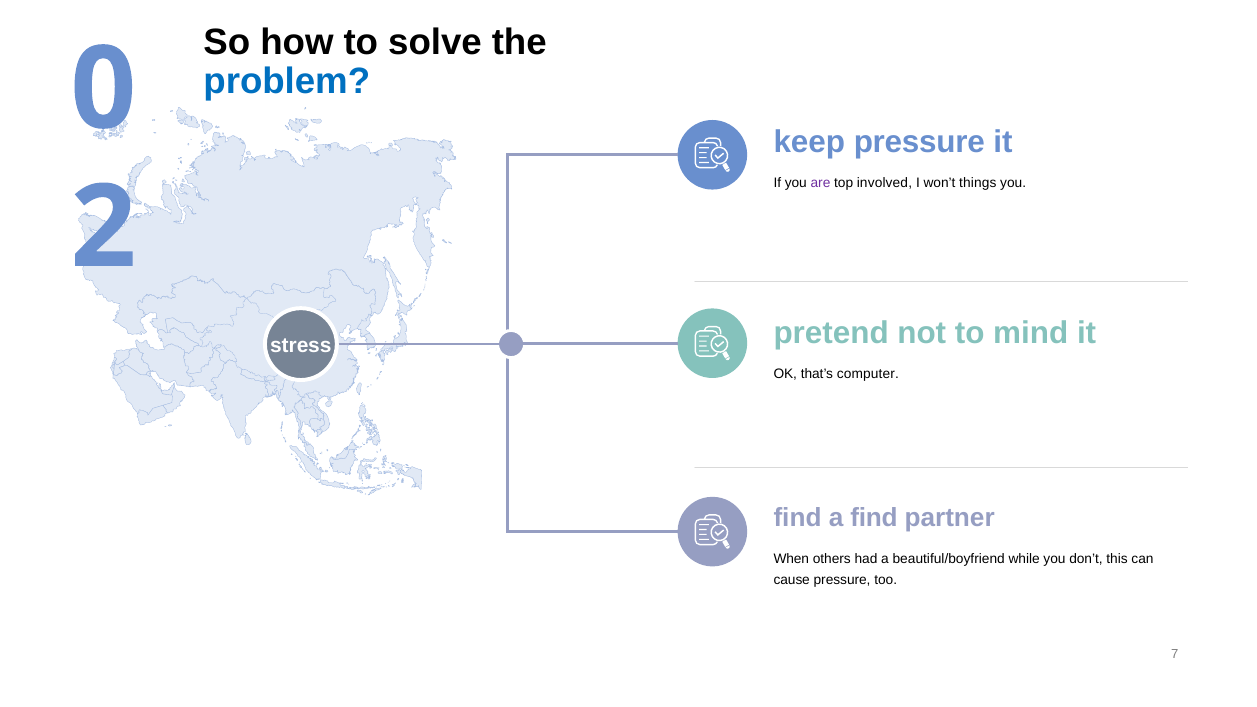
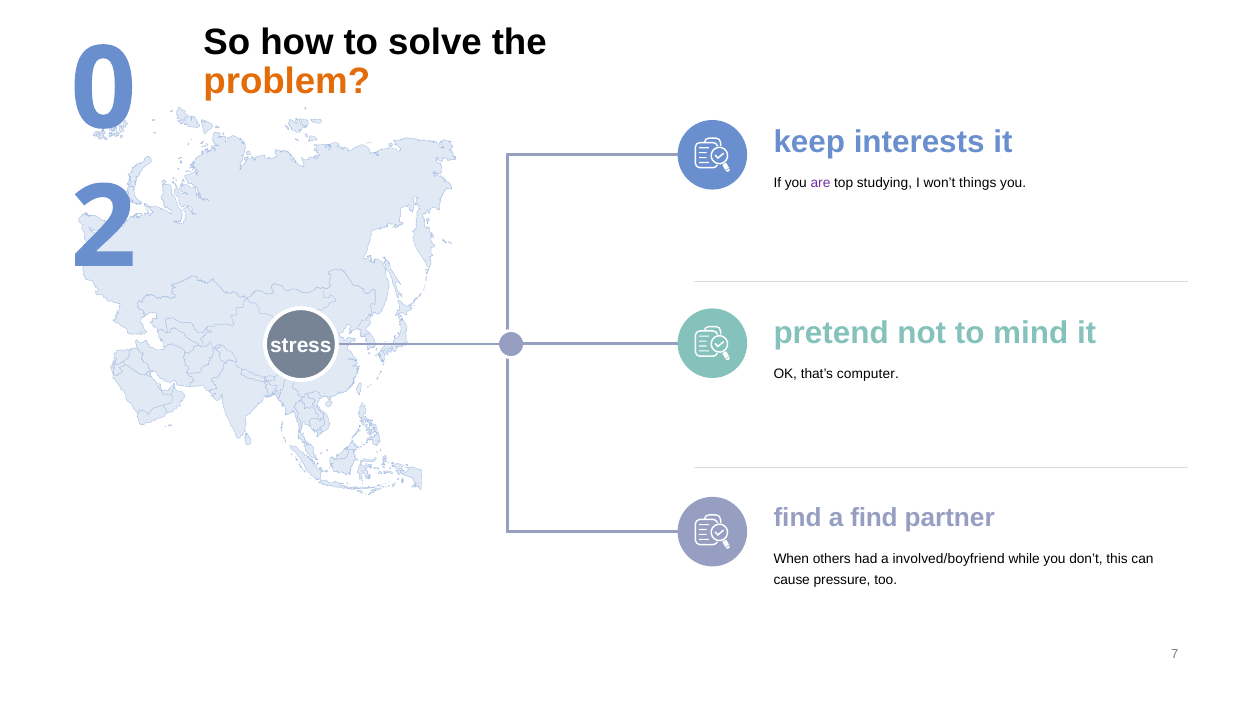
problem colour: blue -> orange
keep pressure: pressure -> interests
involved: involved -> studying
beautiful/boyfriend: beautiful/boyfriend -> involved/boyfriend
